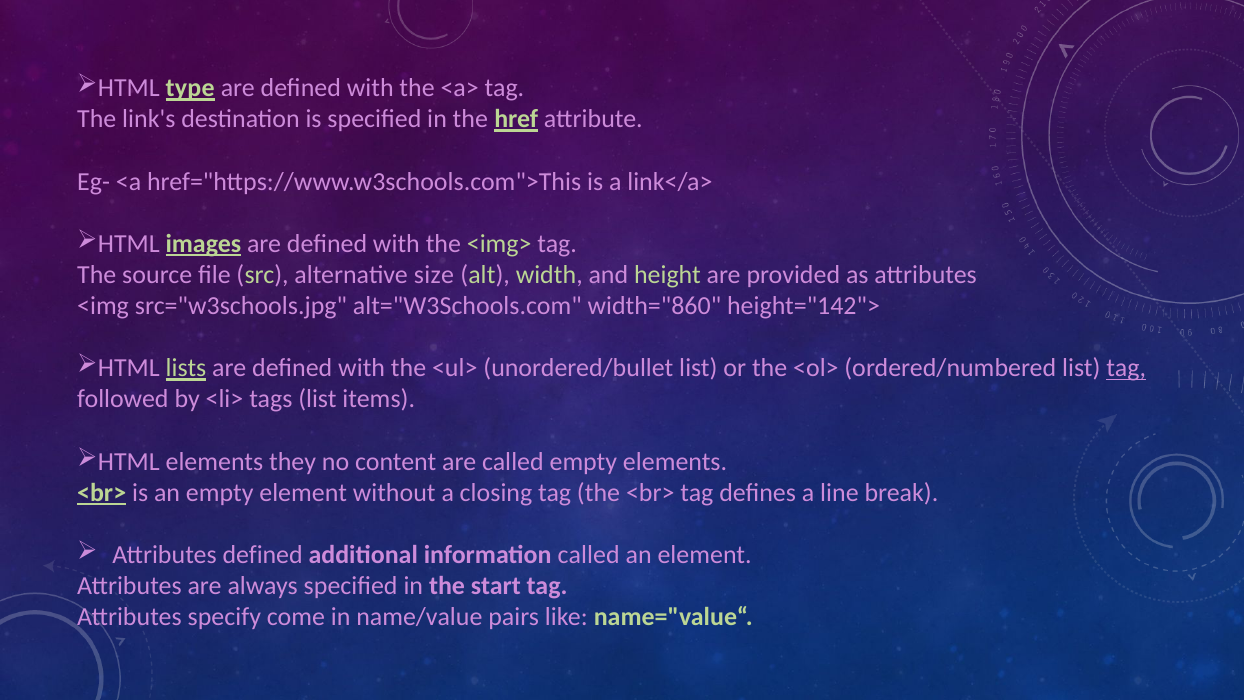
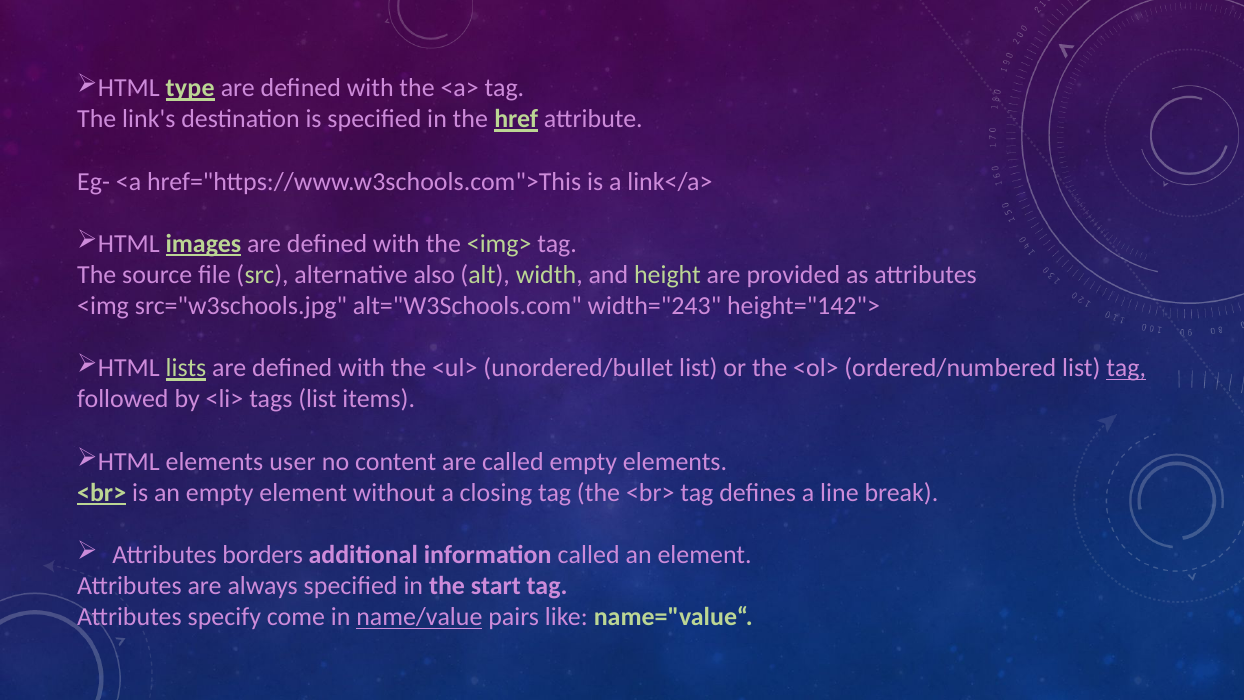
size: size -> also
width="860: width="860 -> width="243
they: they -> user
Attributes defined: defined -> borders
name/value underline: none -> present
